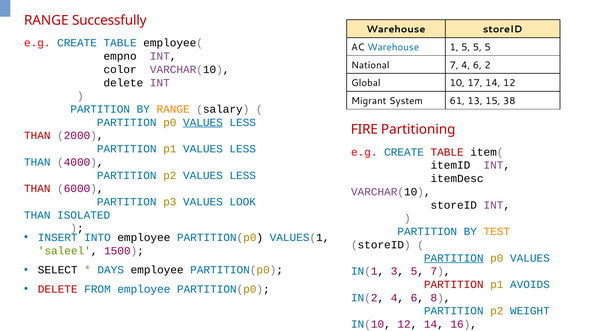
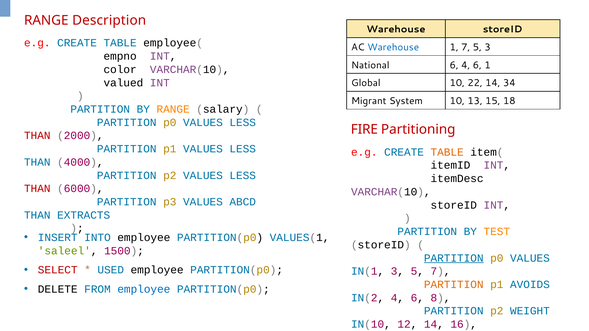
Successfully: Successfully -> Description
1 5: 5 -> 7
5 at (488, 47): 5 -> 3
National 7: 7 -> 6
6 2: 2 -> 1
delete at (123, 83): delete -> valued
10 17: 17 -> 22
14 12: 12 -> 34
System 61: 61 -> 10
38: 38 -> 18
VALUES at (203, 123) underline: present -> none
TABLE at (447, 152) colour: red -> orange
LOOK: LOOK -> ABCD
ISOLATED: ISOLATED -> EXTRACTS
SELECT colour: black -> red
DAYS: DAYS -> USED
PARTITION at (454, 285) colour: red -> orange
DELETE at (58, 289) colour: red -> black
